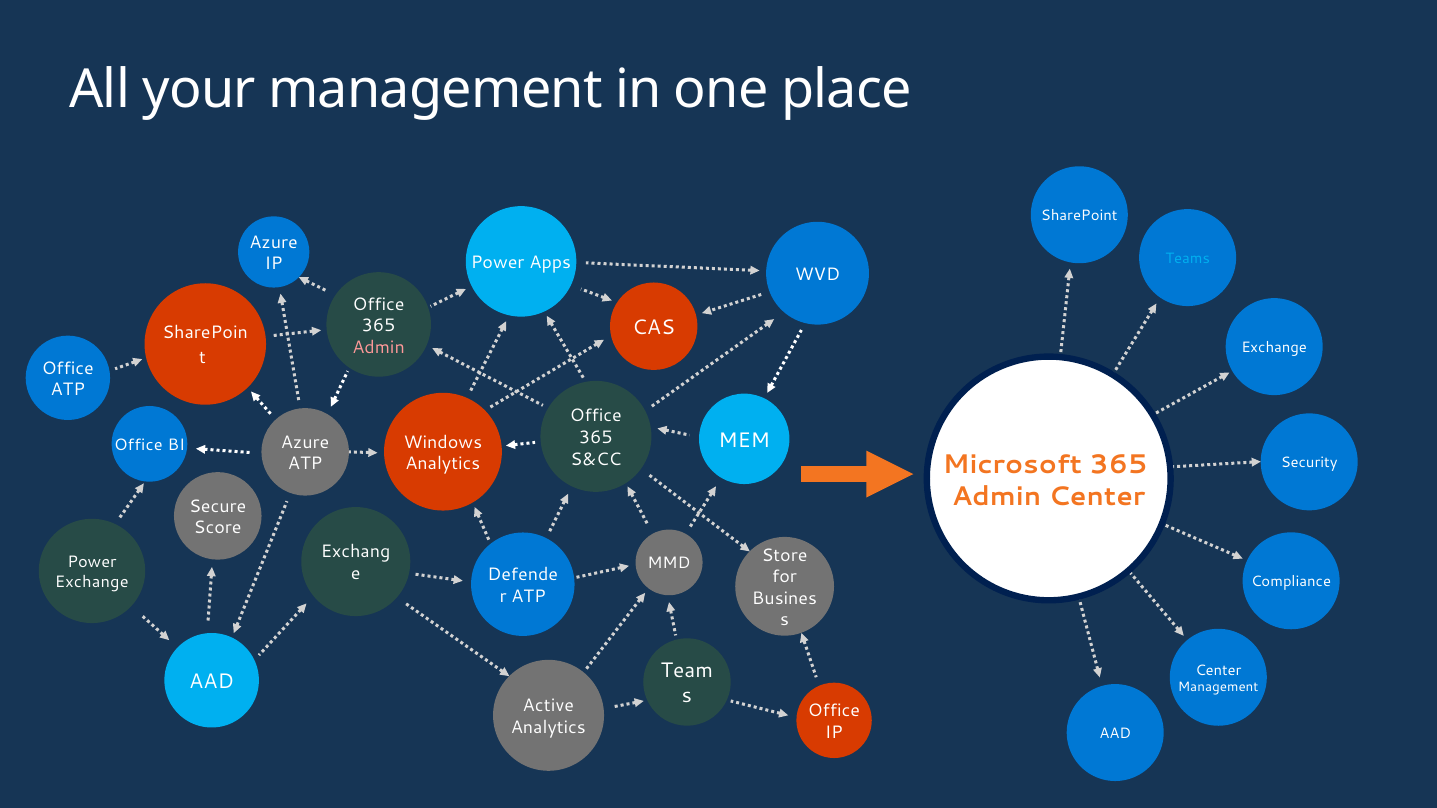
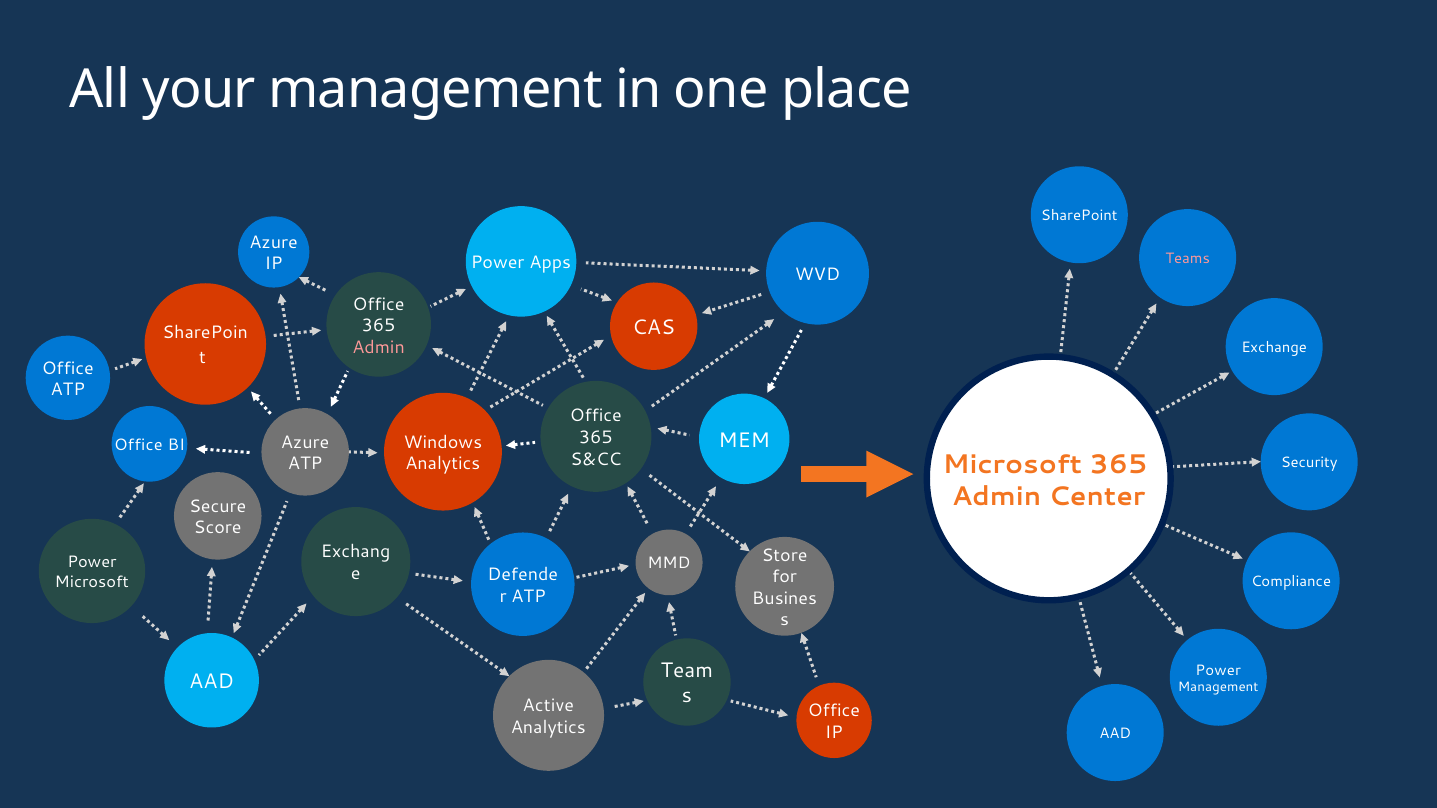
Teams colour: light blue -> pink
Exchange at (92, 582): Exchange -> Microsoft
Center at (1218, 670): Center -> Power
